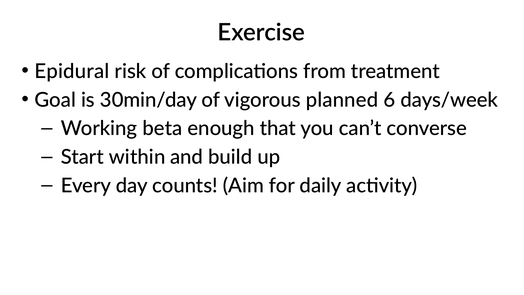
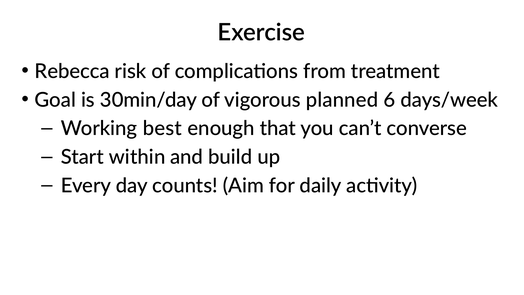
Epidural: Epidural -> Rebecca
beta: beta -> best
